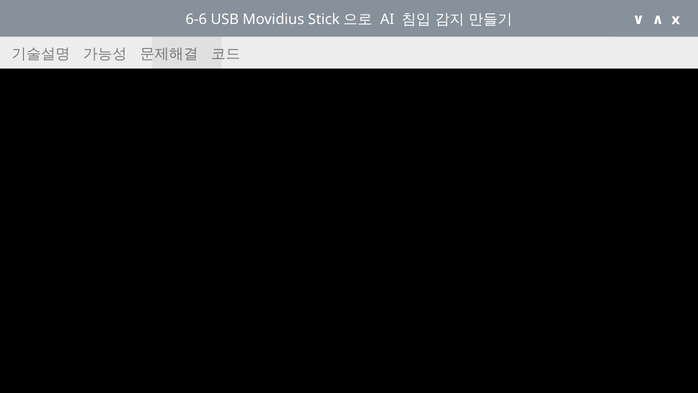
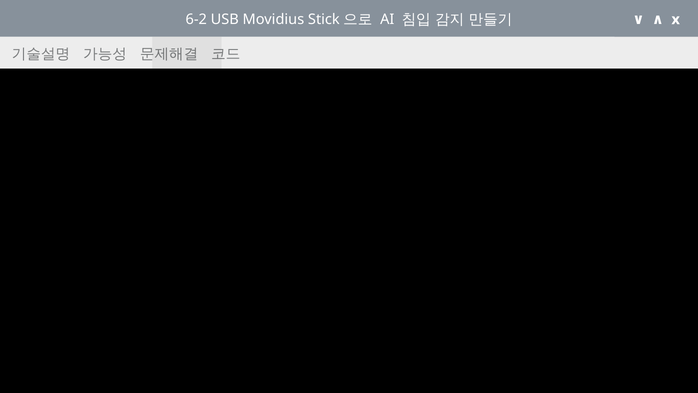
6-6: 6-6 -> 6-2
